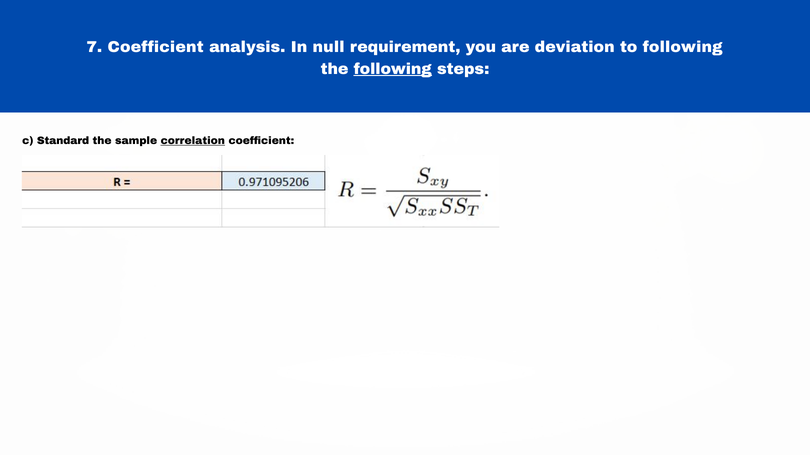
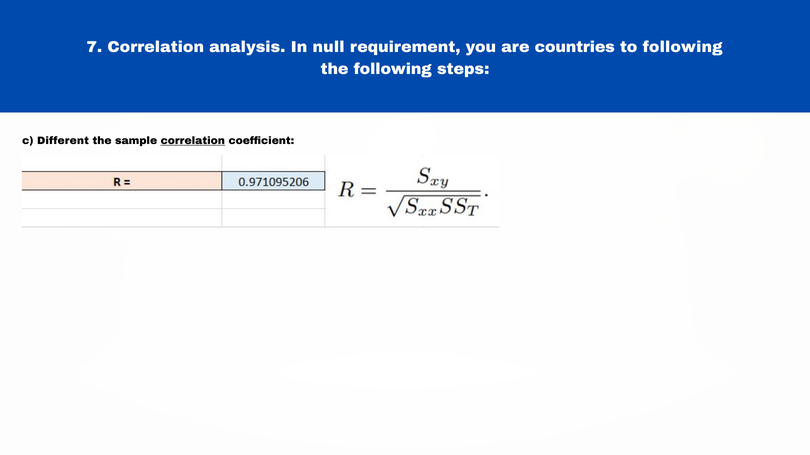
7 Coefficient: Coefficient -> Correlation
deviation: deviation -> countries
following at (393, 69) underline: present -> none
Standard: Standard -> Different
